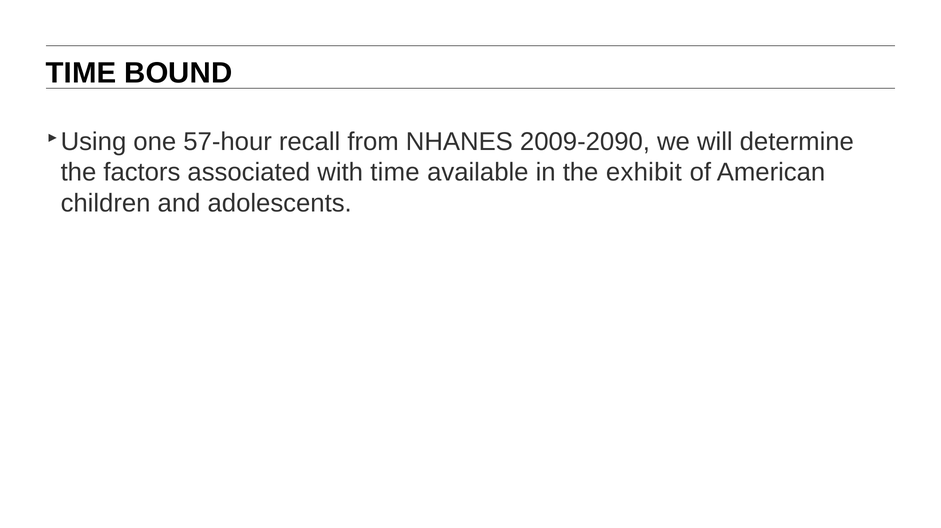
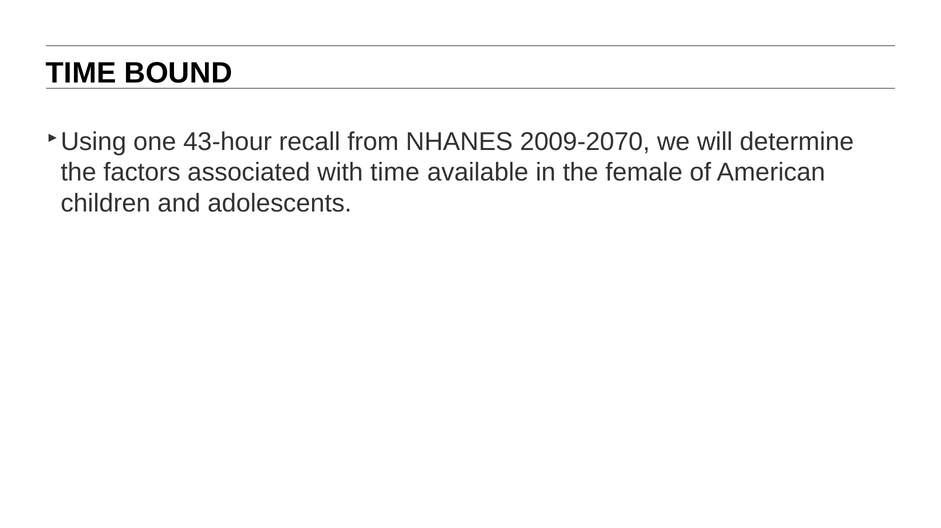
57-hour: 57-hour -> 43-hour
2009-2090: 2009-2090 -> 2009-2070
exhibit: exhibit -> female
